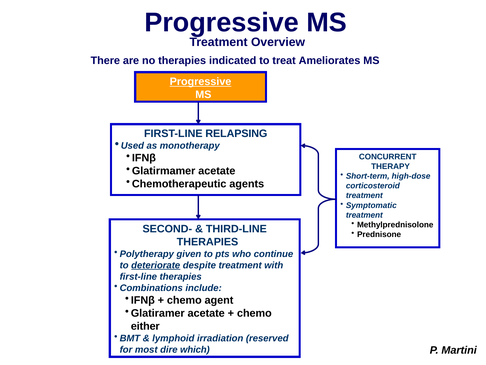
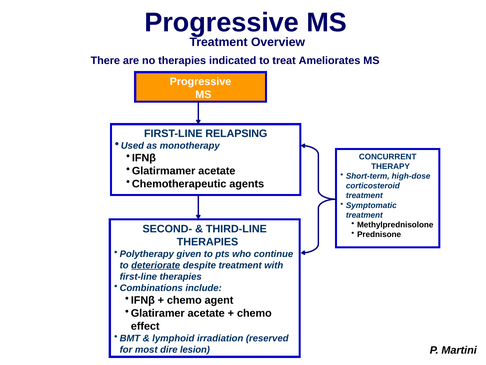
Progressive at (201, 81) underline: present -> none
either: either -> effect
which: which -> lesion
